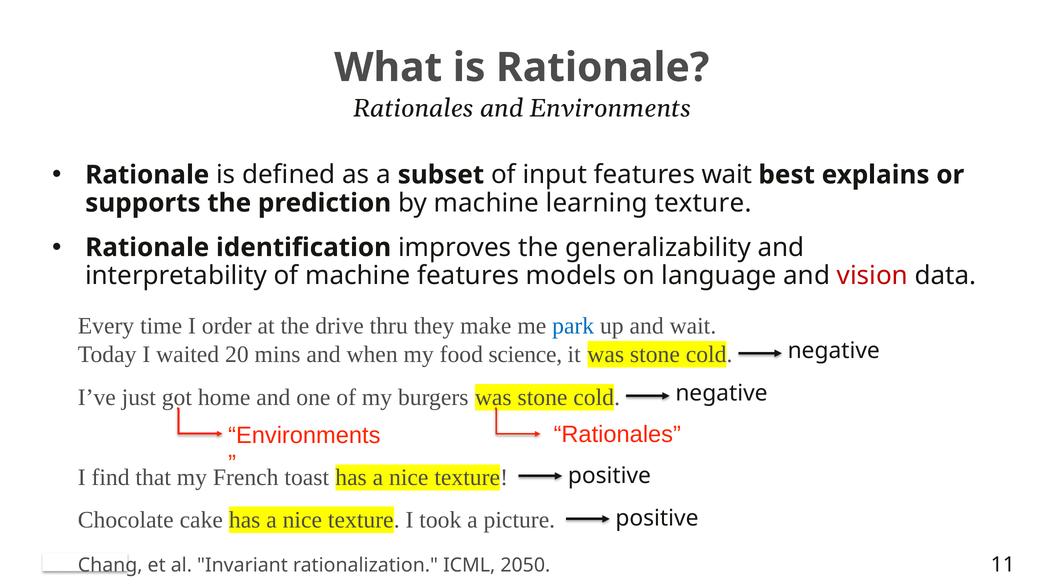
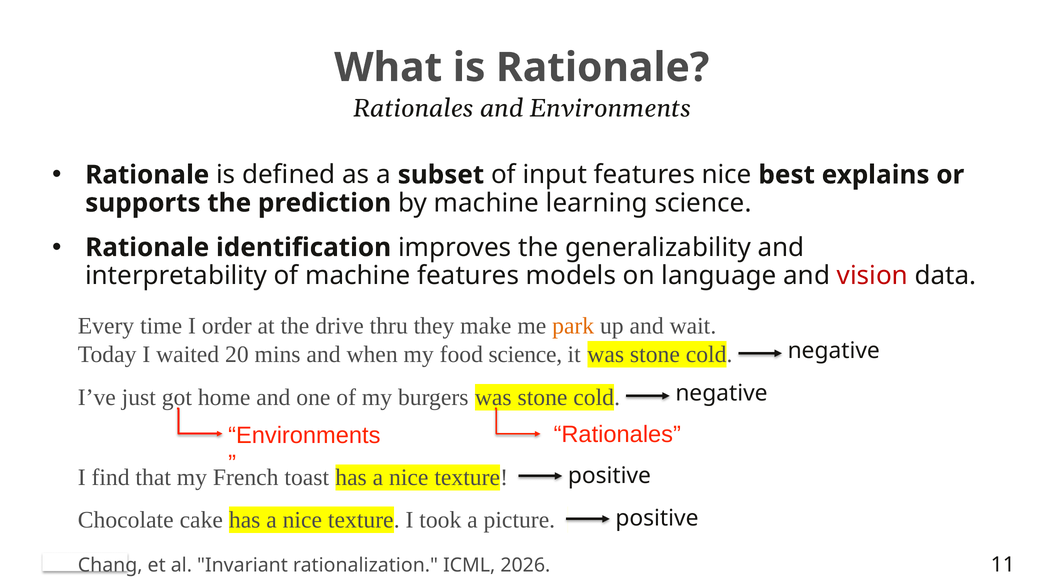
features wait: wait -> nice
learning texture: texture -> science
park colour: blue -> orange
2050: 2050 -> 2026
